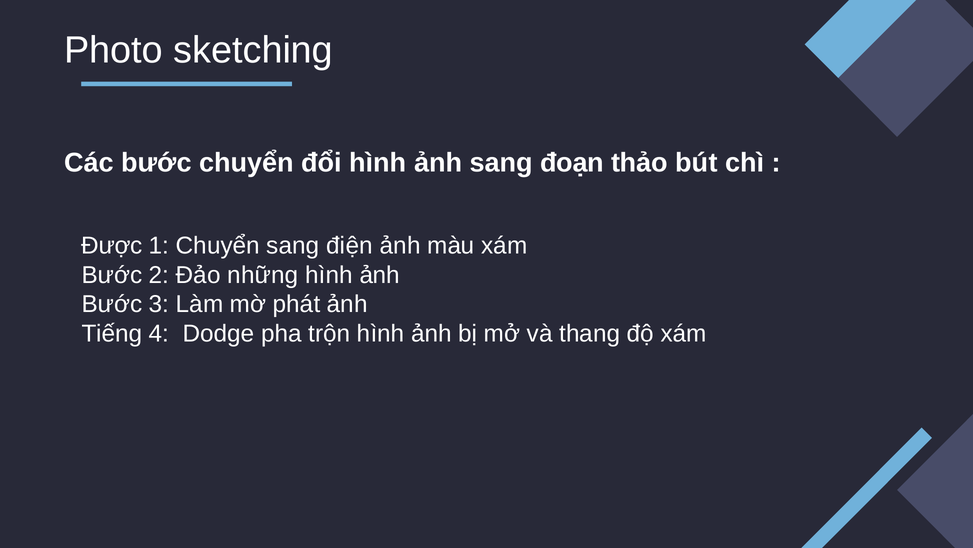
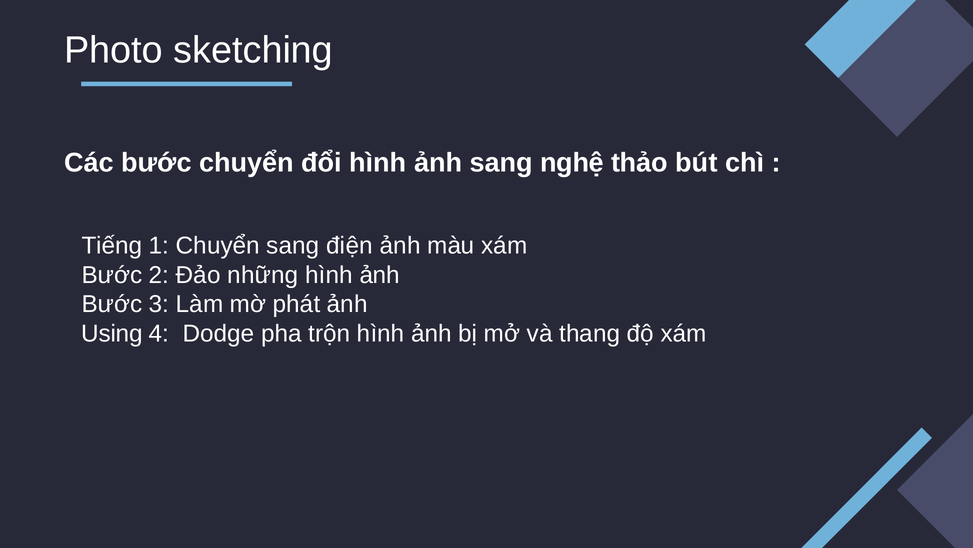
đoạn: đoạn -> nghệ
Được: Được -> Tiếng
Tiếng: Tiếng -> Using
